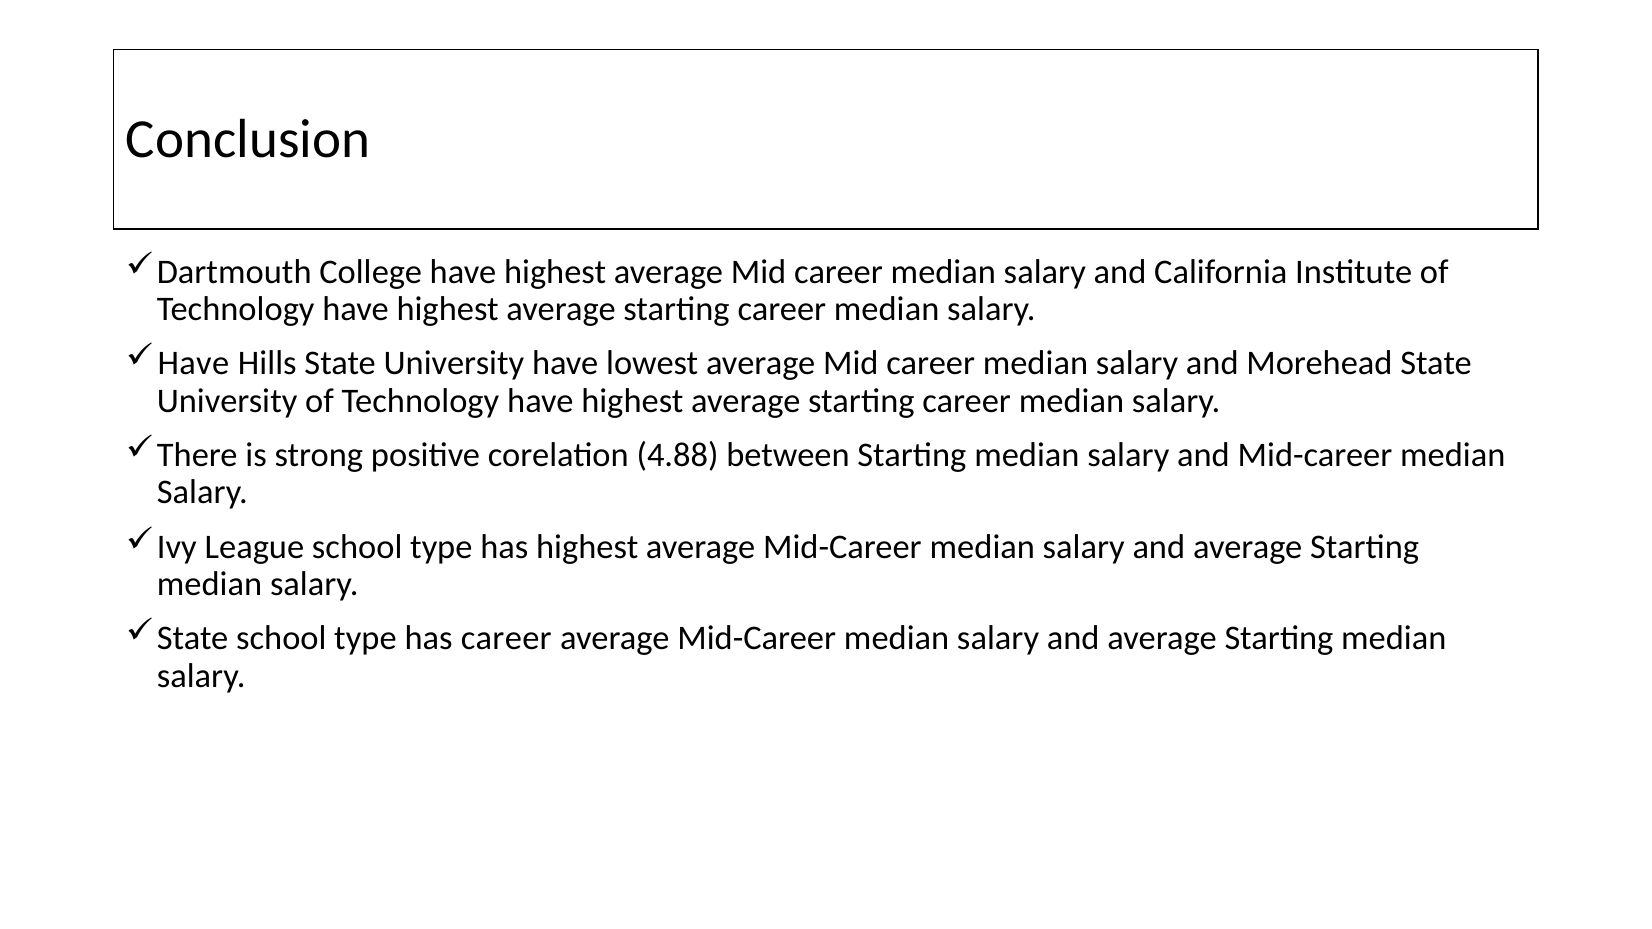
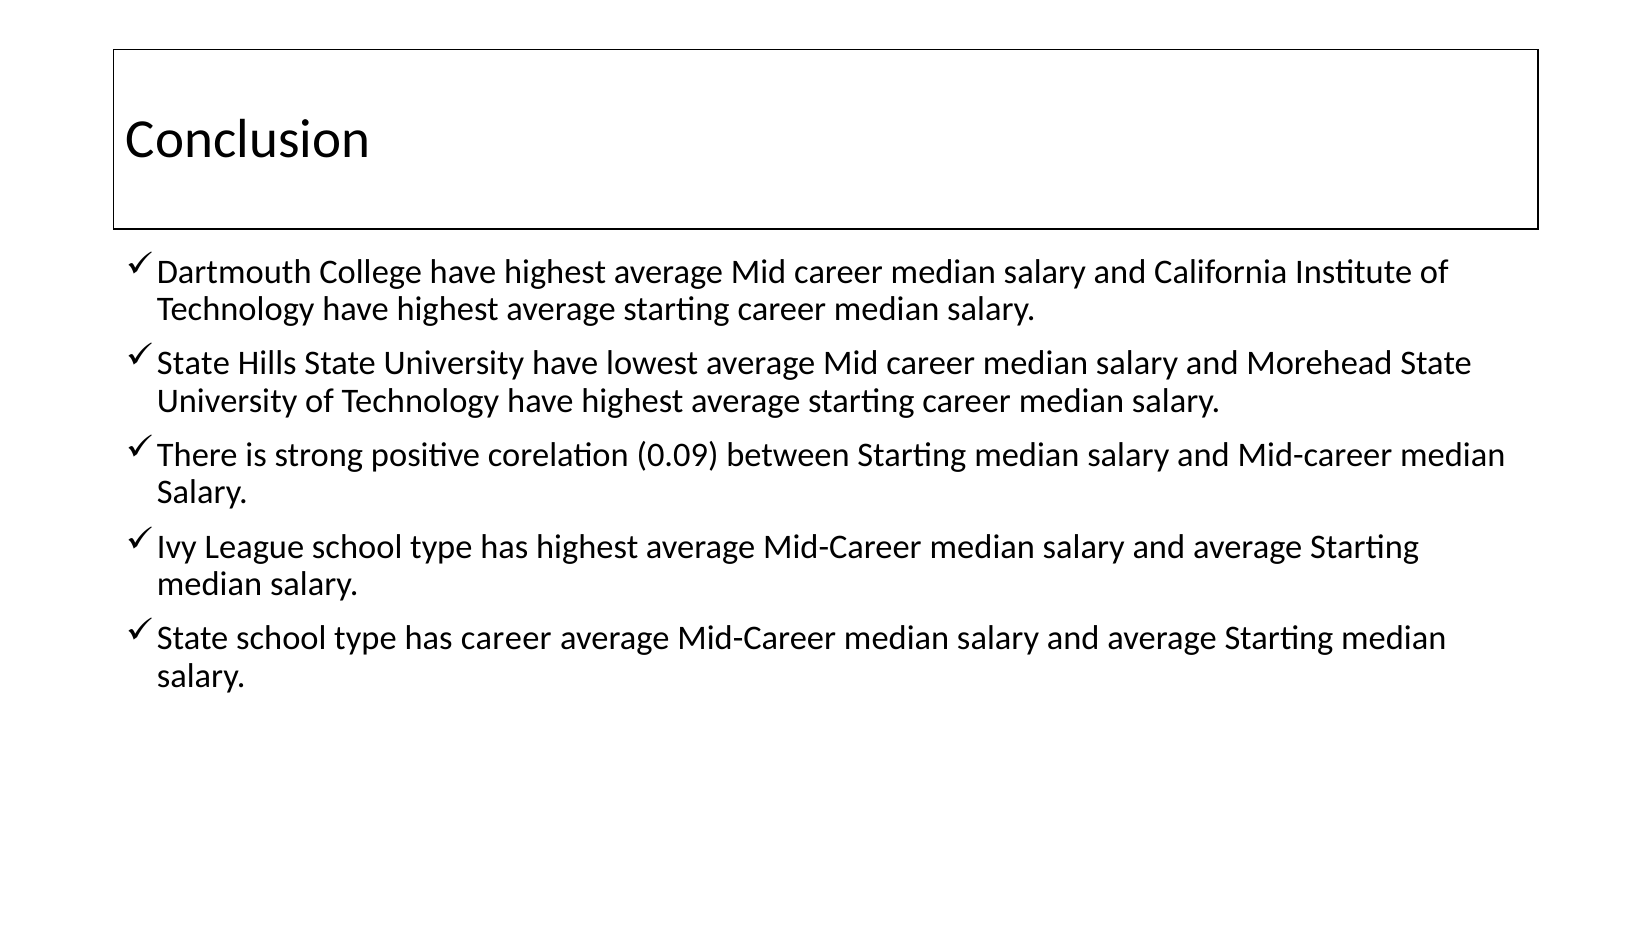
Have at (193, 364): Have -> State
4.88: 4.88 -> 0.09
